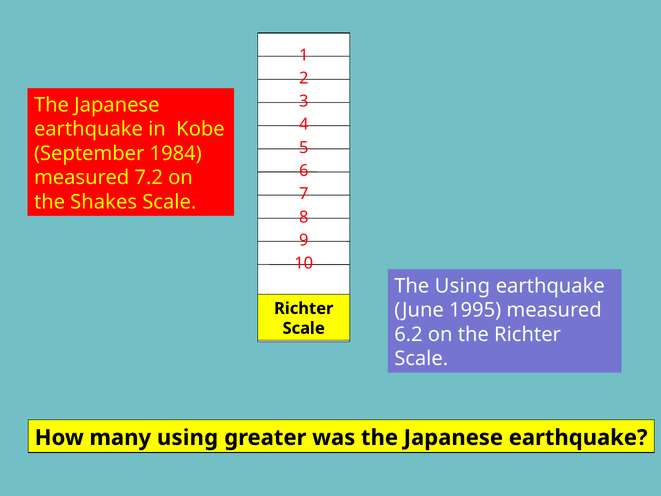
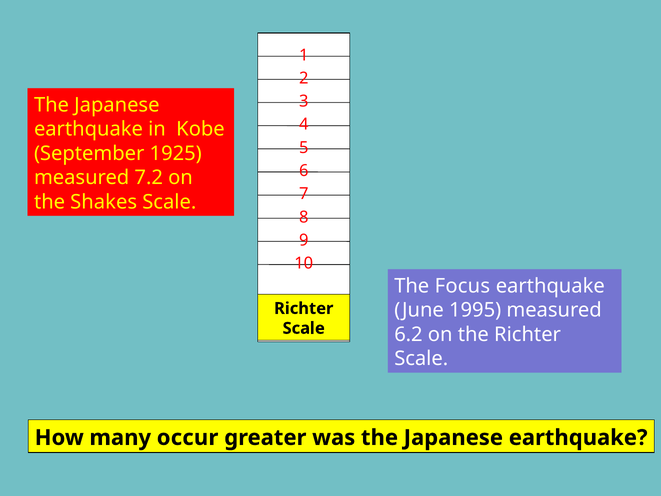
1984: 1984 -> 1925
The Using: Using -> Focus
many using: using -> occur
